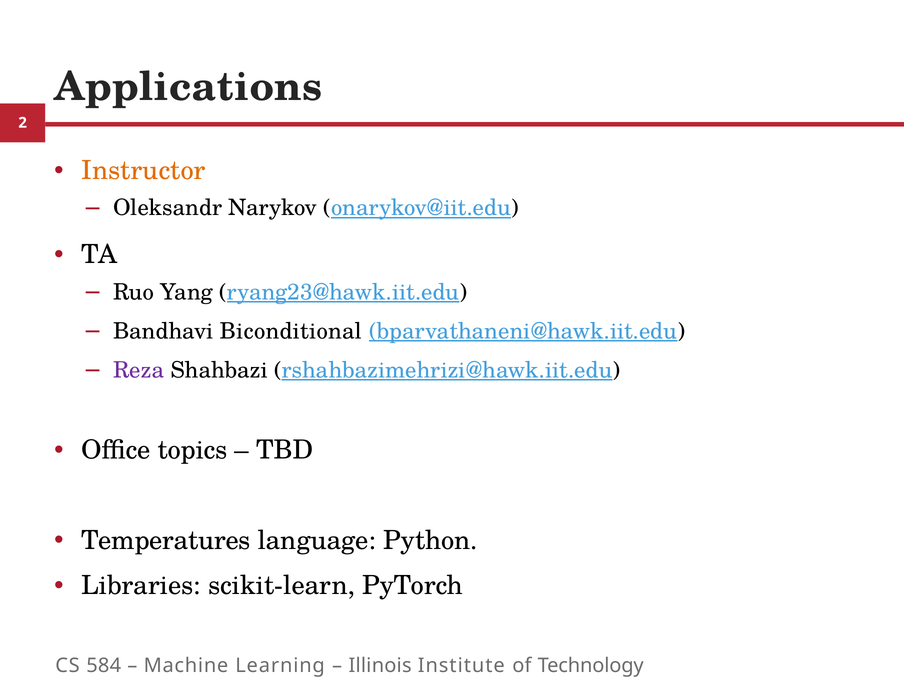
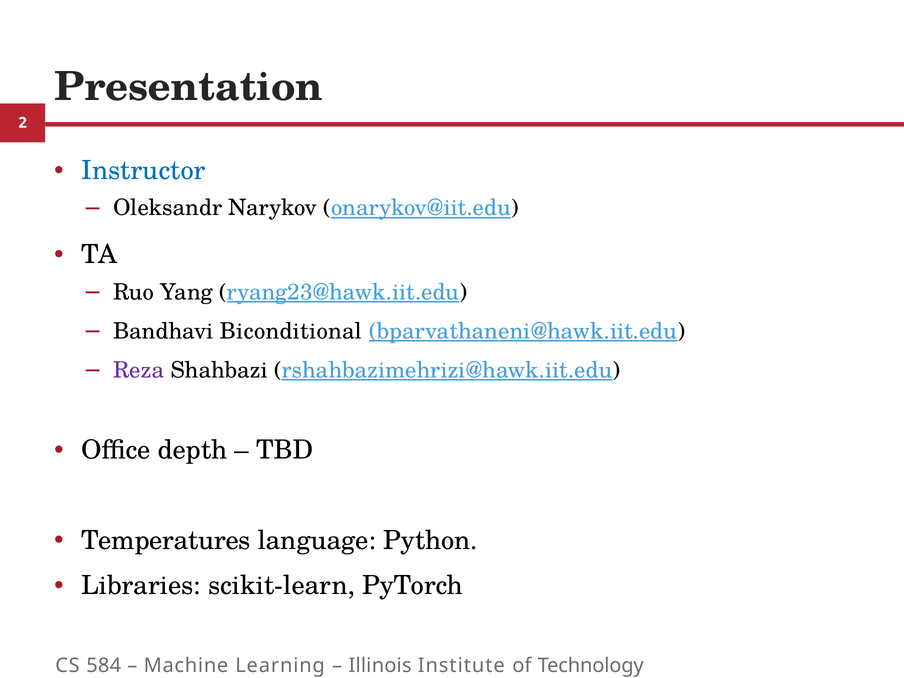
Applications: Applications -> Presentation
Instructor colour: orange -> blue
topics: topics -> depth
